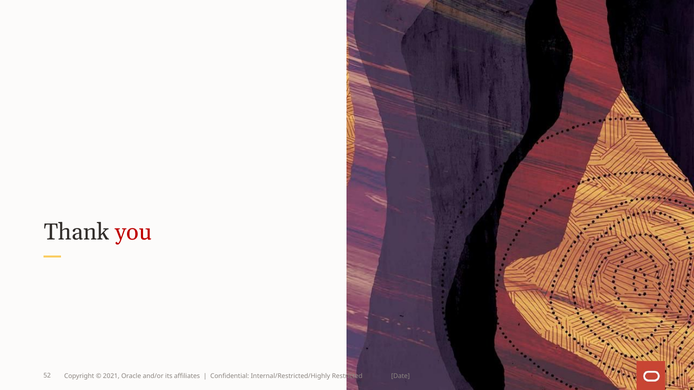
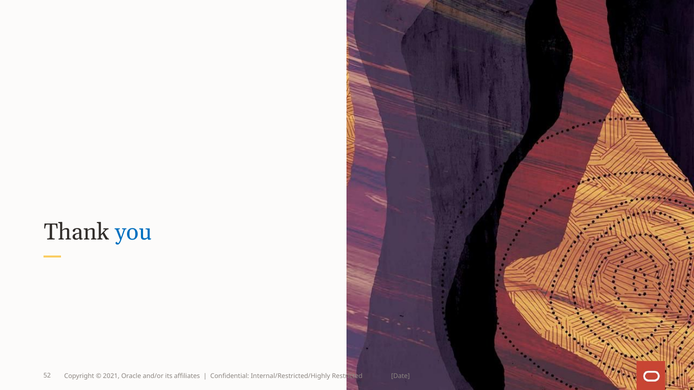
you colour: red -> blue
